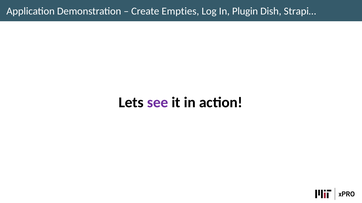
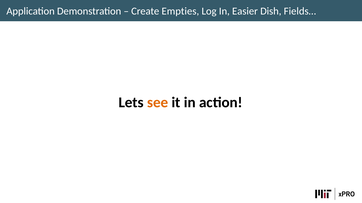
Plugin: Plugin -> Easier
Strapi…: Strapi… -> Fields…
see colour: purple -> orange
